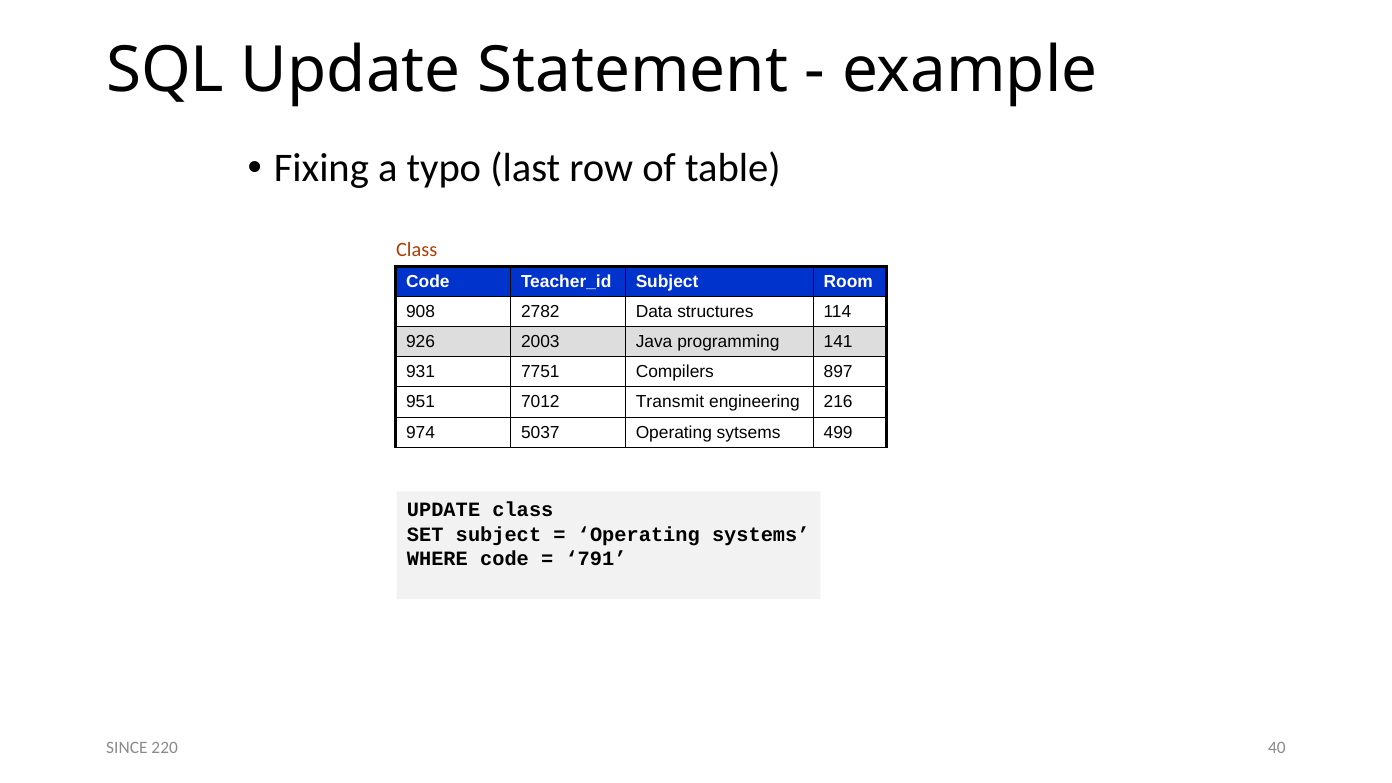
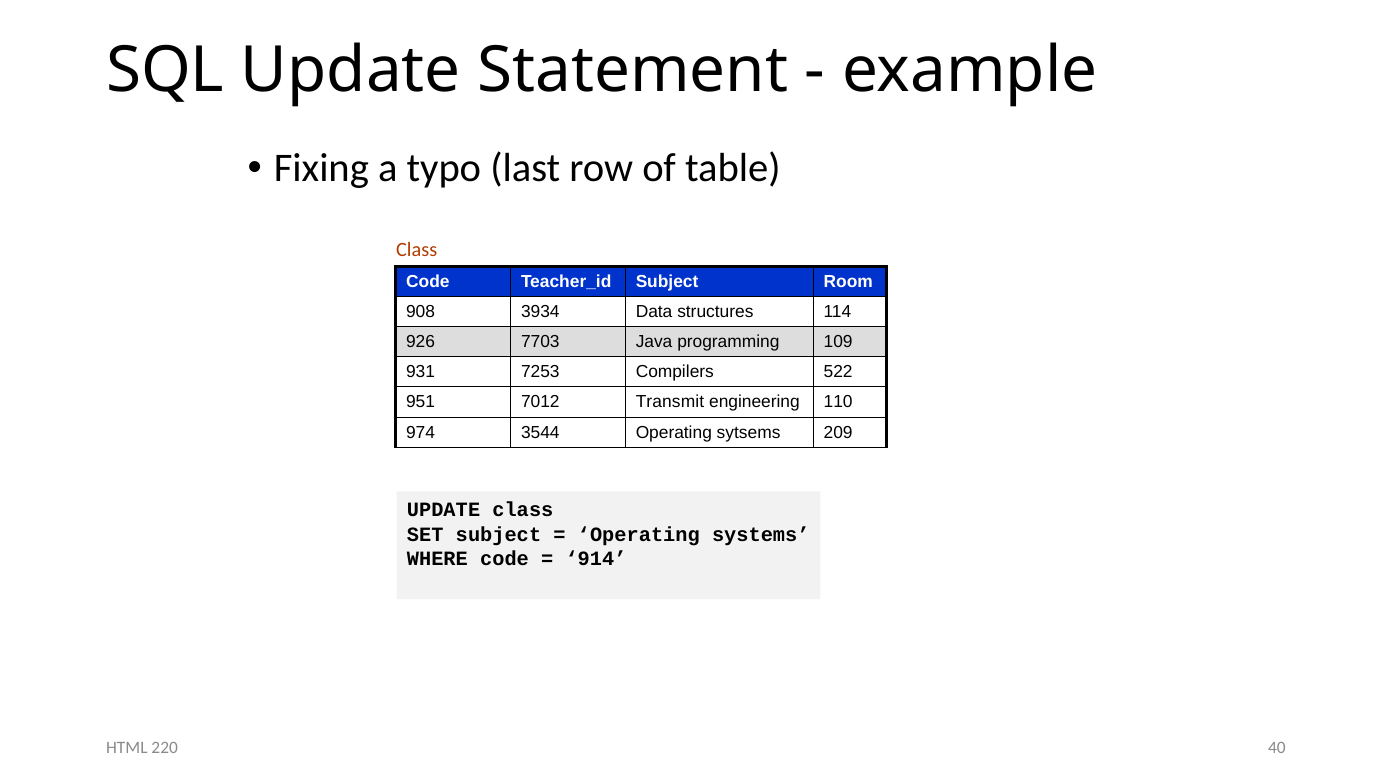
2782: 2782 -> 3934
2003: 2003 -> 7703
141: 141 -> 109
7751: 7751 -> 7253
897: 897 -> 522
216: 216 -> 110
5037: 5037 -> 3544
499: 499 -> 209
791: 791 -> 914
SINCE: SINCE -> HTML
